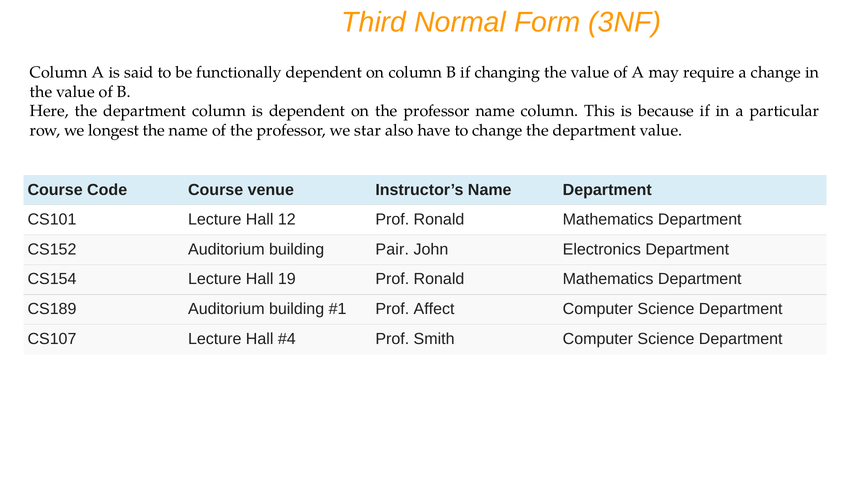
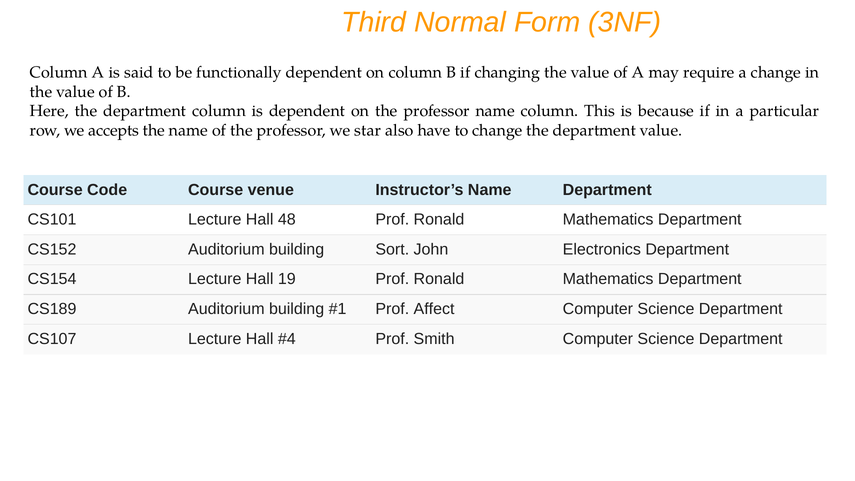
longest: longest -> accepts
12: 12 -> 48
Pair: Pair -> Sort
